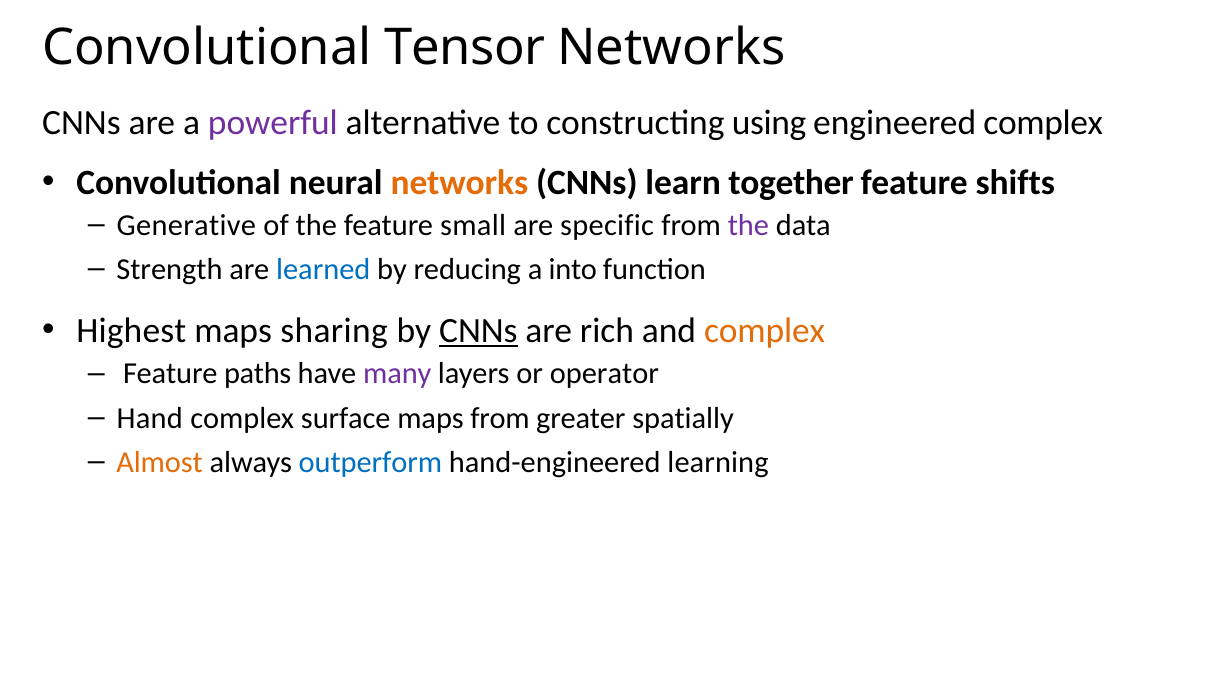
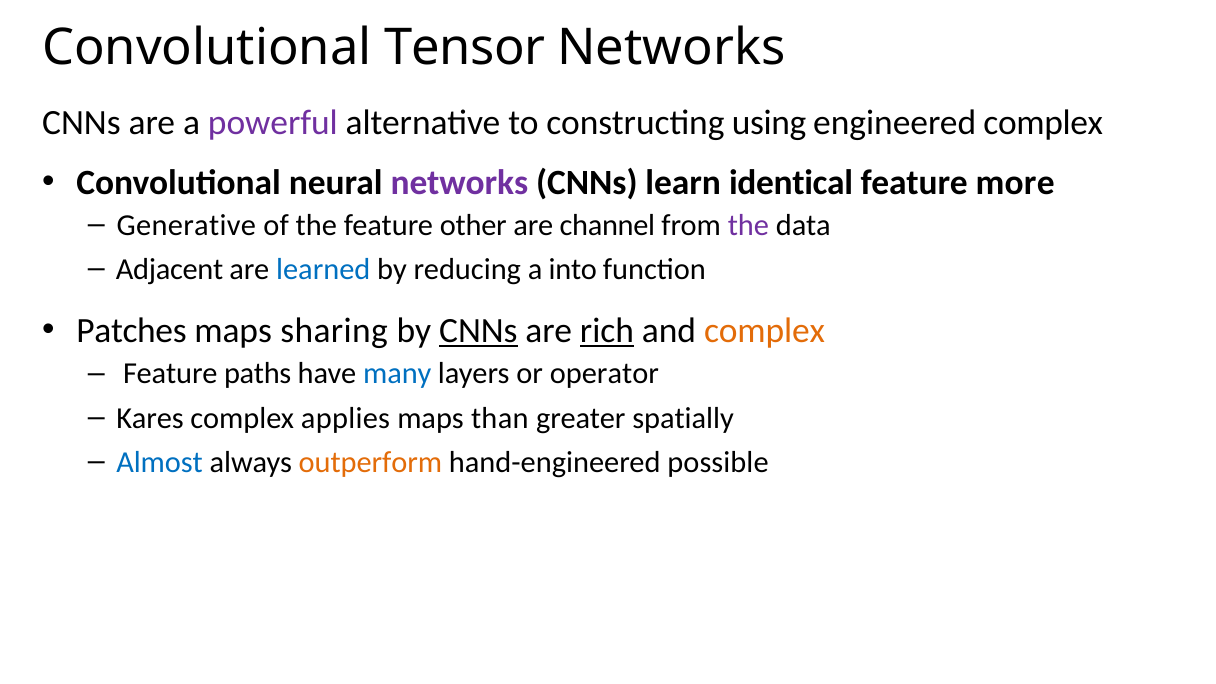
networks at (459, 183) colour: orange -> purple
together: together -> identical
shifts: shifts -> more
small: small -> other
specific: specific -> channel
Strength: Strength -> Adjacent
Highest: Highest -> Patches
rich underline: none -> present
many colour: purple -> blue
Hand: Hand -> Kares
surface: surface -> applies
maps from: from -> than
Almost colour: orange -> blue
outperform colour: blue -> orange
learning: learning -> possible
